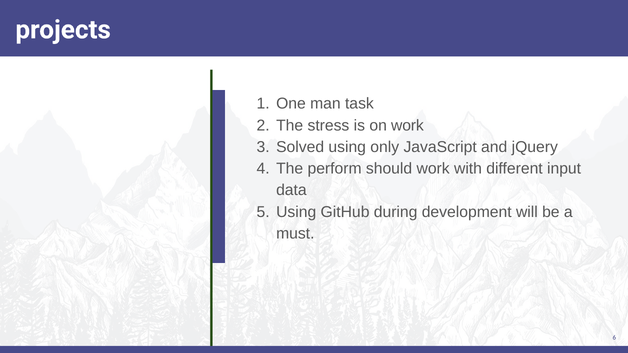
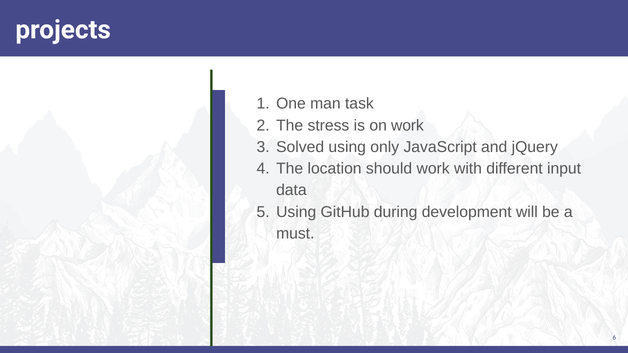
perform: perform -> location
